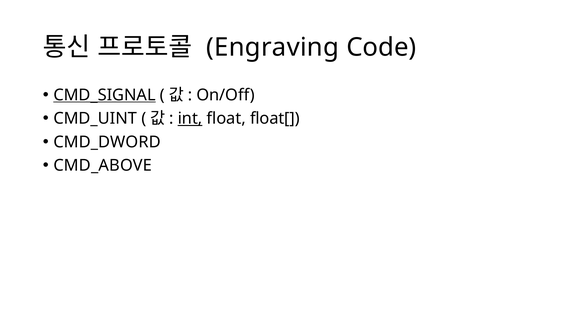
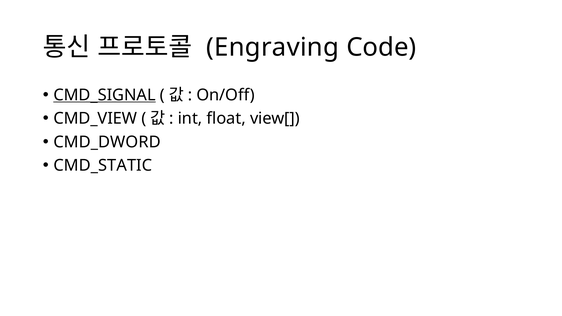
CMD_UINT: CMD_UINT -> CMD_VIEW
int underline: present -> none
float[: float[ -> view[
CMD_ABOVE: CMD_ABOVE -> CMD_STATIC
